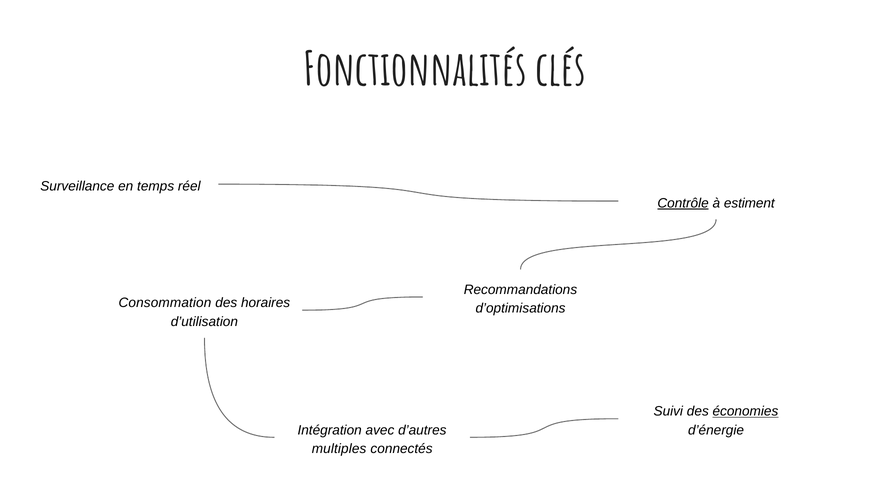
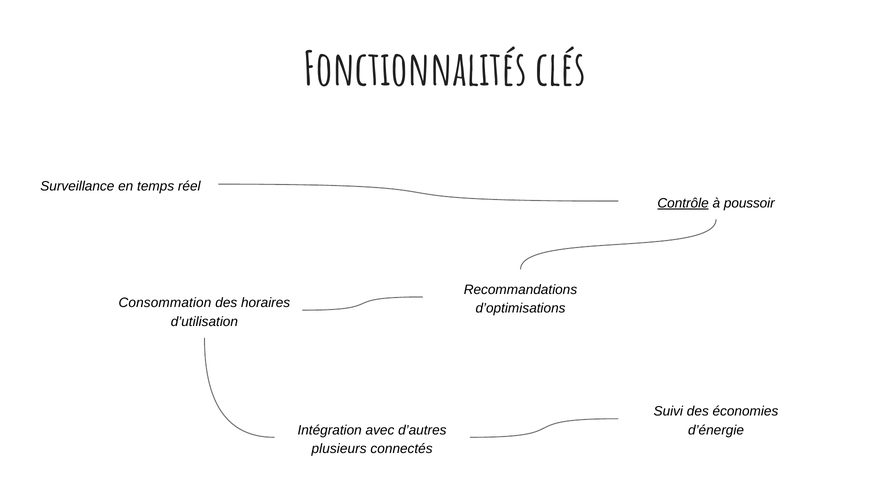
estiment: estiment -> poussoir
économies underline: present -> none
multiples: multiples -> plusieurs
